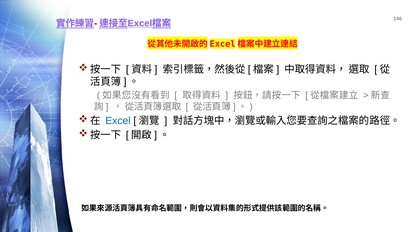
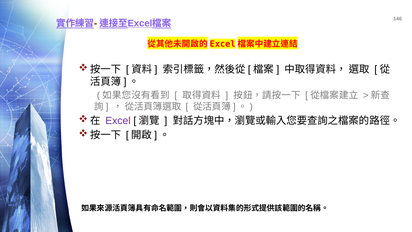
Excel colour: blue -> purple
